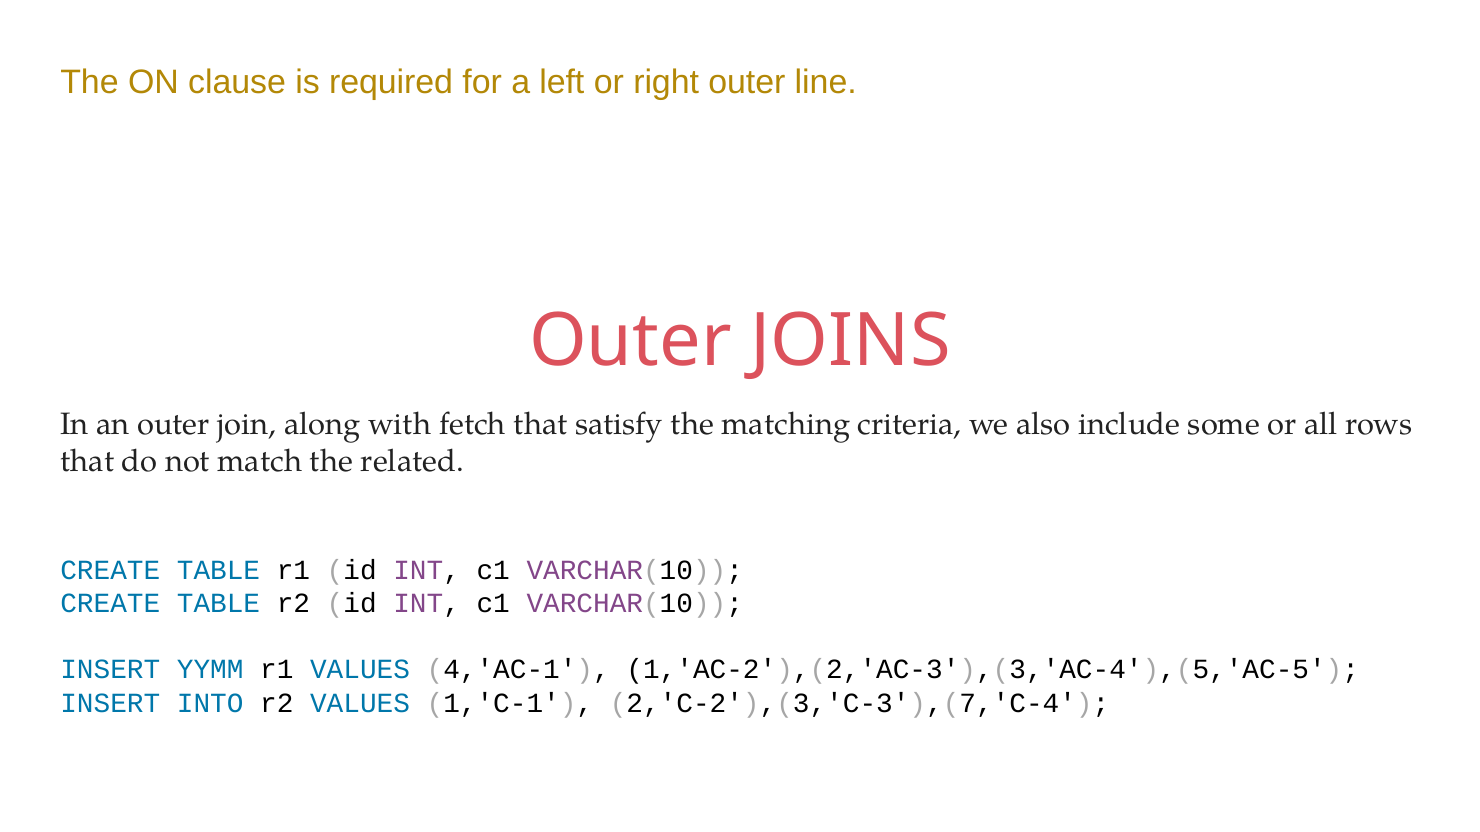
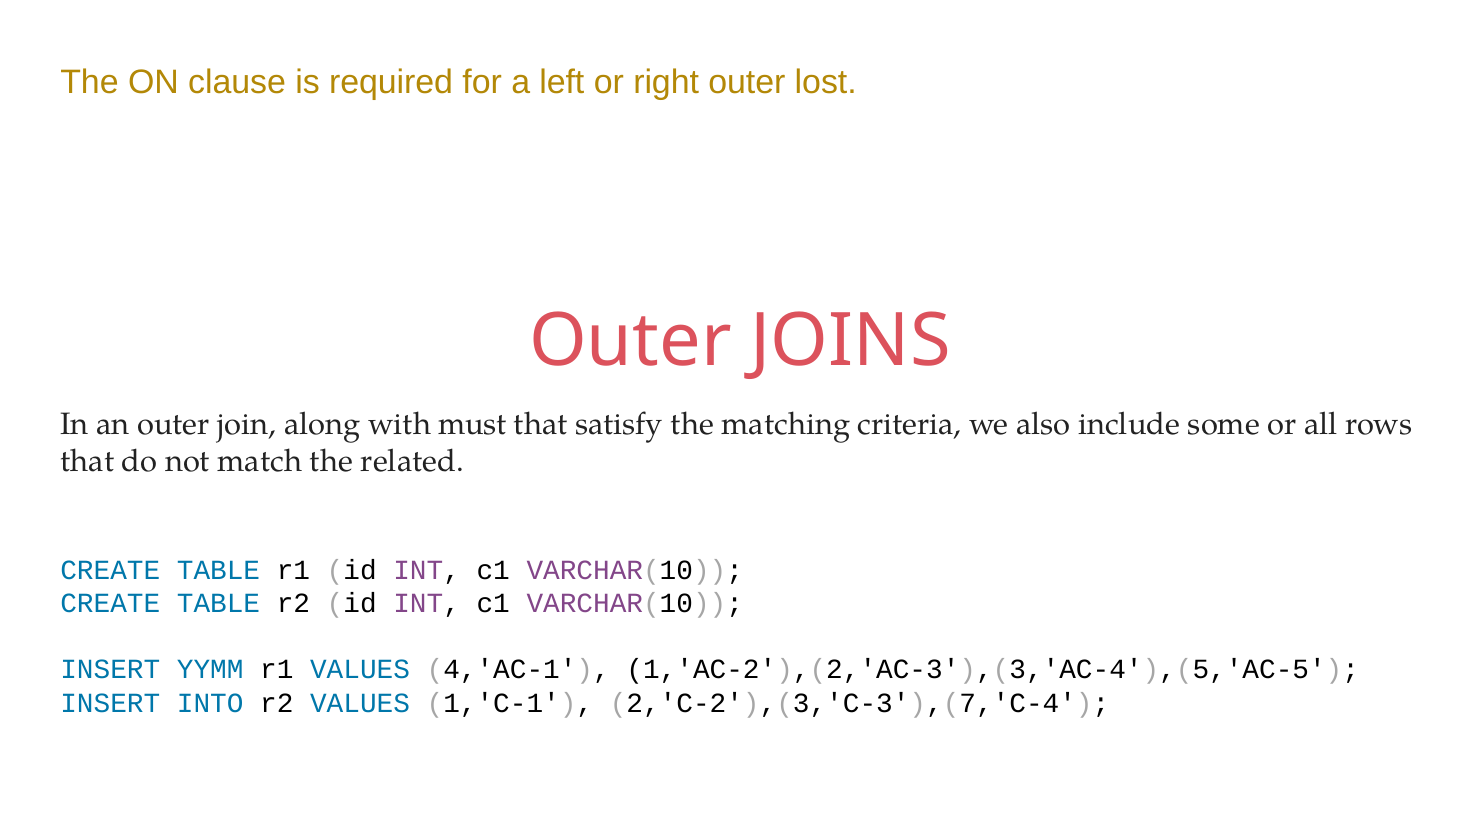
line: line -> lost
fetch: fetch -> must
